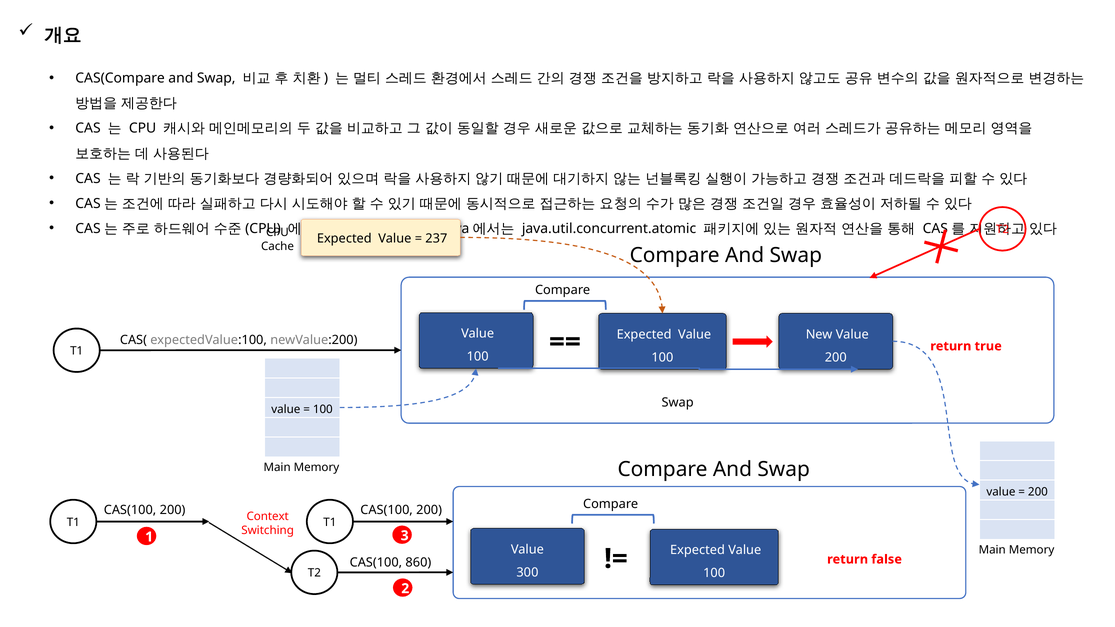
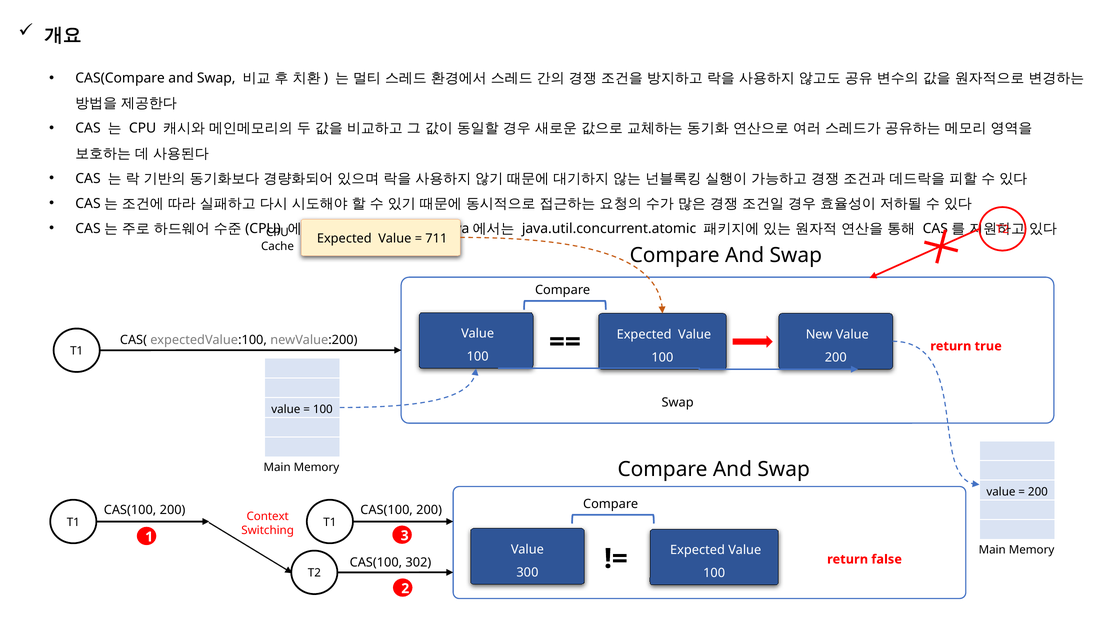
237: 237 -> 711
860: 860 -> 302
